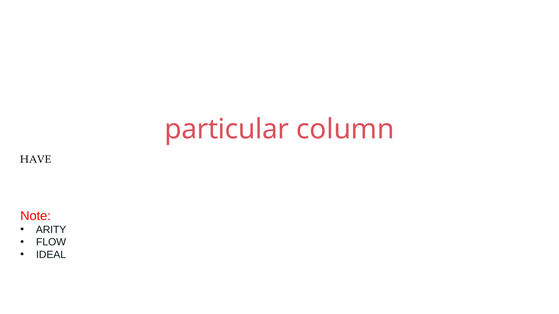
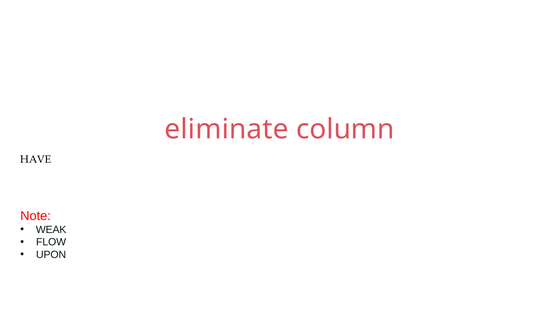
particular: particular -> eliminate
ARITY: ARITY -> WEAK
IDEAL: IDEAL -> UPON
